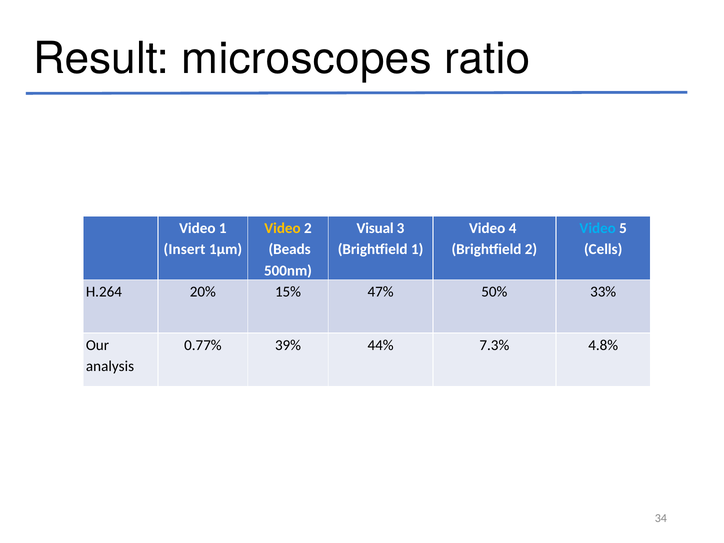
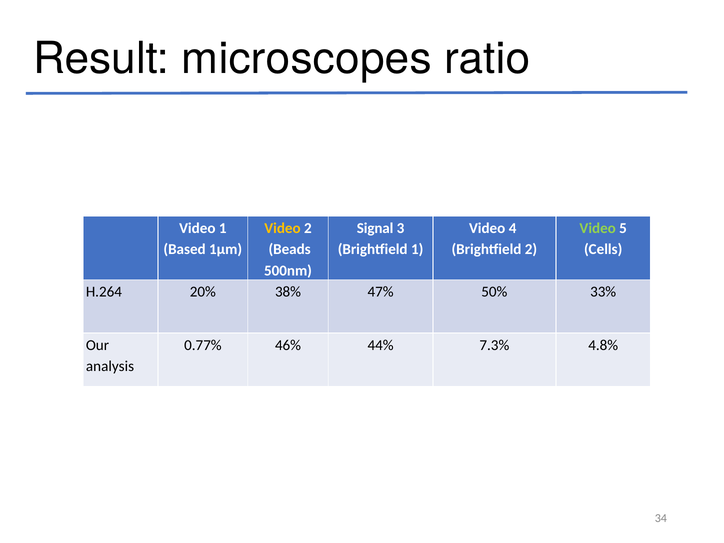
Visual: Visual -> Signal
Video at (598, 228) colour: light blue -> light green
Insert: Insert -> Based
15%: 15% -> 38%
39%: 39% -> 46%
